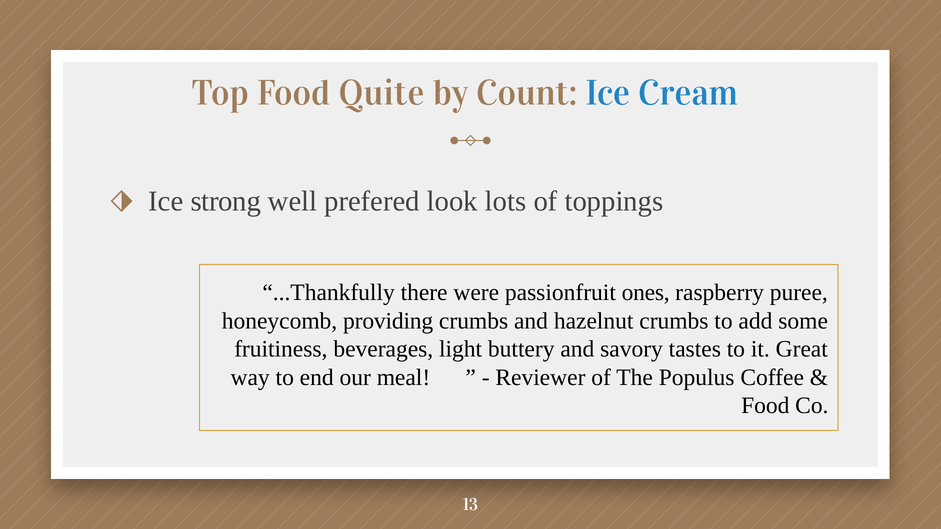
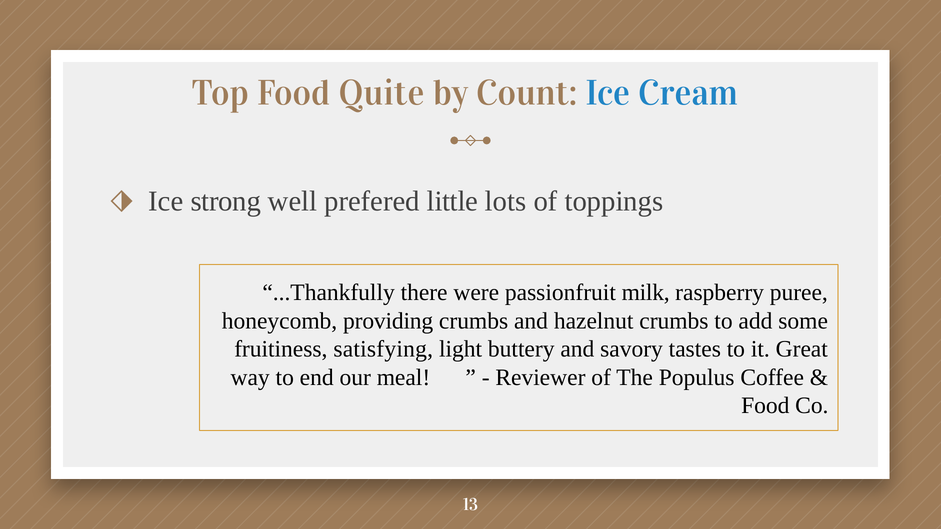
look: look -> little
ones: ones -> milk
beverages: beverages -> satisfying
